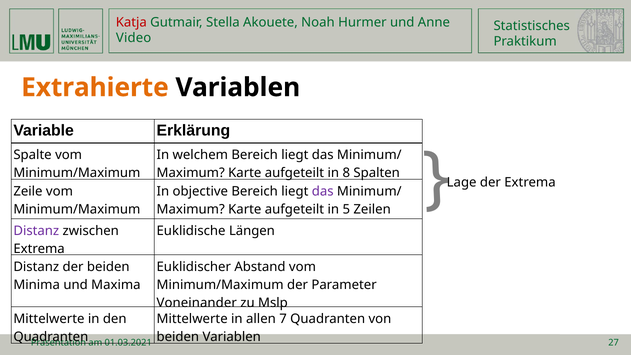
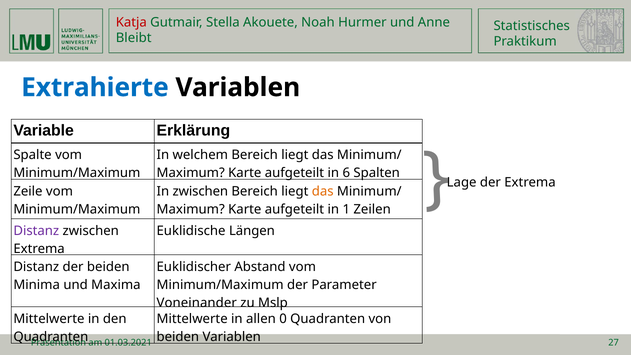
Video: Video -> Bleibt
Extrahierte colour: orange -> blue
8: 8 -> 6
In objective: objective -> zwischen
das at (323, 191) colour: purple -> orange
5: 5 -> 1
7: 7 -> 0
